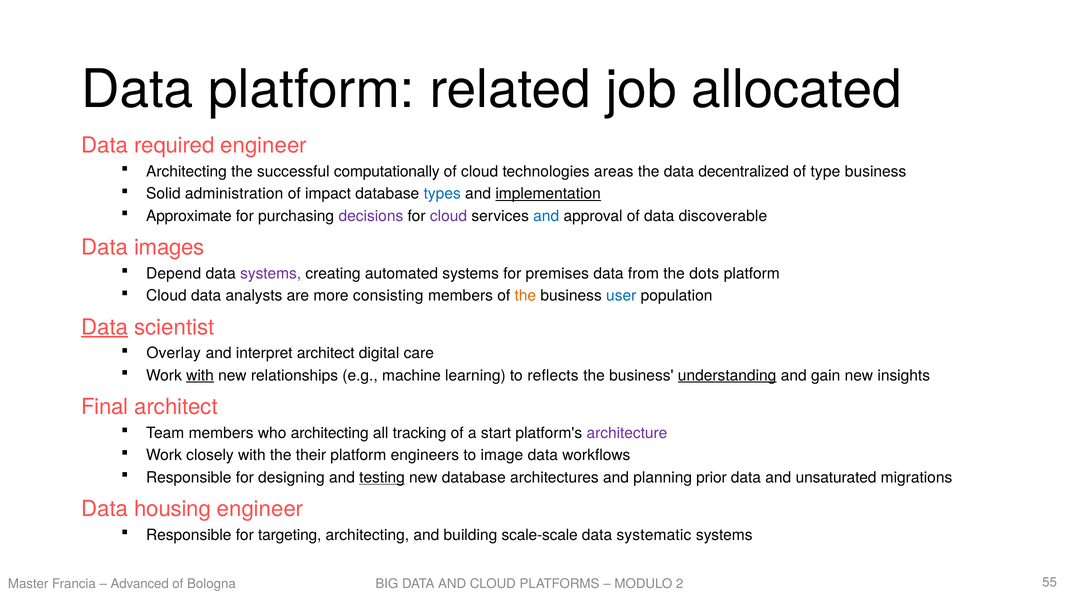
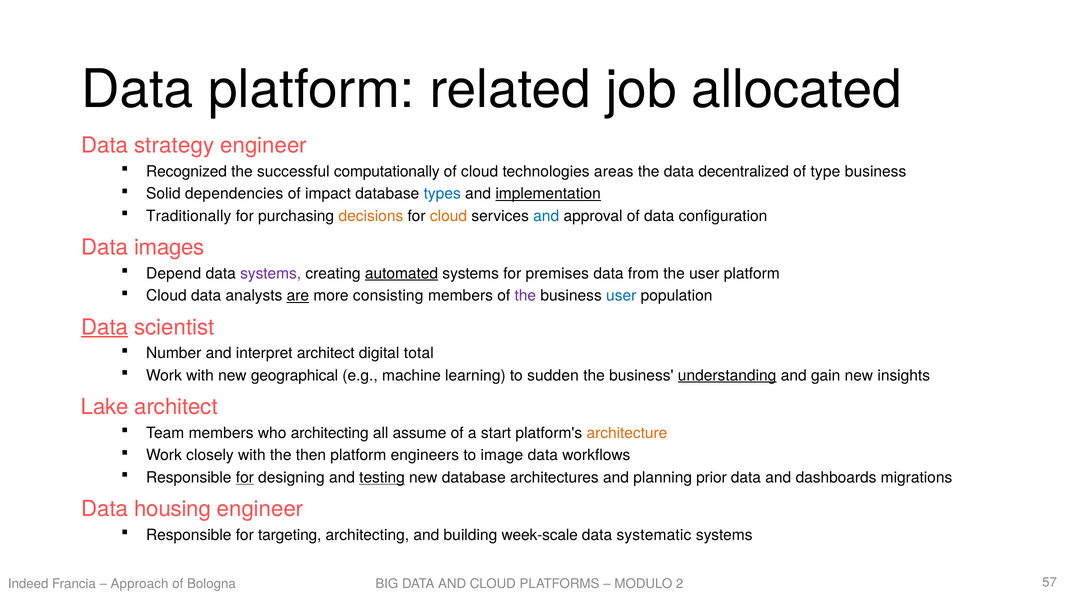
required: required -> strategy
Architecting at (186, 171): Architecting -> Recognized
administration: administration -> dependencies
Approximate: Approximate -> Traditionally
decisions colour: purple -> orange
cloud at (448, 216) colour: purple -> orange
discoverable: discoverable -> configuration
automated underline: none -> present
the dots: dots -> user
are underline: none -> present
the at (525, 296) colour: orange -> purple
Overlay: Overlay -> Number
care: care -> total
with at (200, 376) underline: present -> none
relationships: relationships -> geographical
reflects: reflects -> sudden
Final: Final -> Lake
tracking: tracking -> assume
architecture colour: purple -> orange
their: their -> then
for at (245, 478) underline: none -> present
unsaturated: unsaturated -> dashboards
scale-scale: scale-scale -> week-scale
Master: Master -> Indeed
Advanced: Advanced -> Approach
55: 55 -> 57
